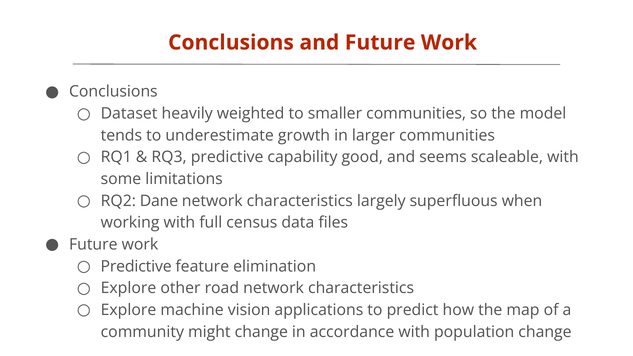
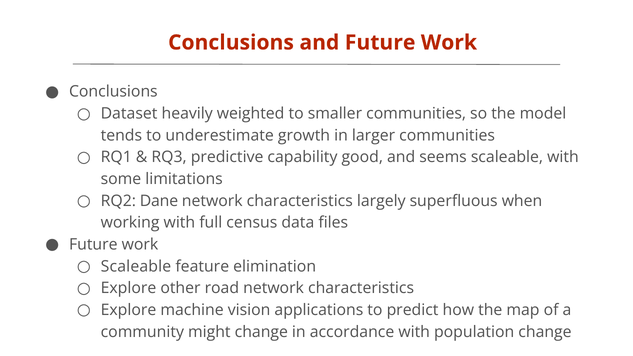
Predictive at (136, 266): Predictive -> Scaleable
